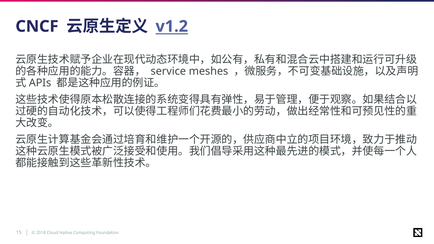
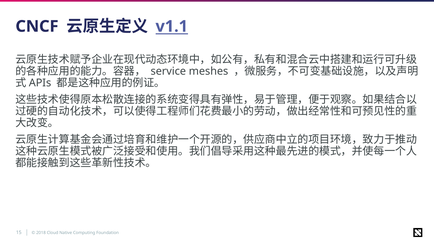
v1.2: v1.2 -> v1.1
